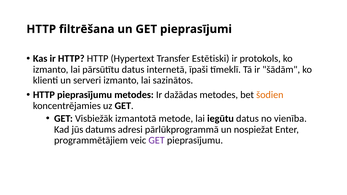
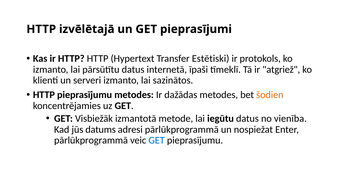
filtrēšana: filtrēšana -> izvēlētajā
šādām: šādām -> atgriež
programmētājiem at (91, 140): programmētājiem -> pārlūkprogrammā
GET at (157, 140) colour: purple -> blue
